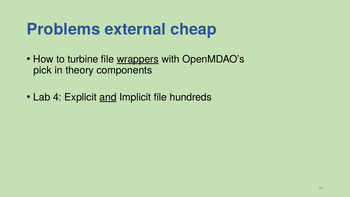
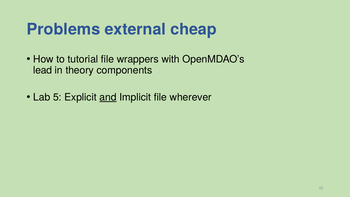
turbine: turbine -> tutorial
wrappers underline: present -> none
pick: pick -> lead
4: 4 -> 5
hundreds: hundreds -> wherever
